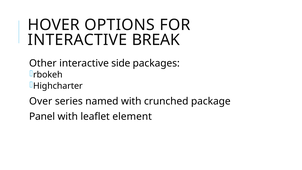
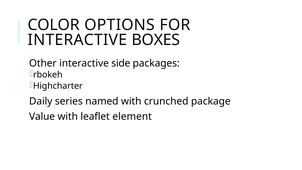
HOVER: HOVER -> COLOR
BREAK: BREAK -> BOXES
Over: Over -> Daily
Panel: Panel -> Value
